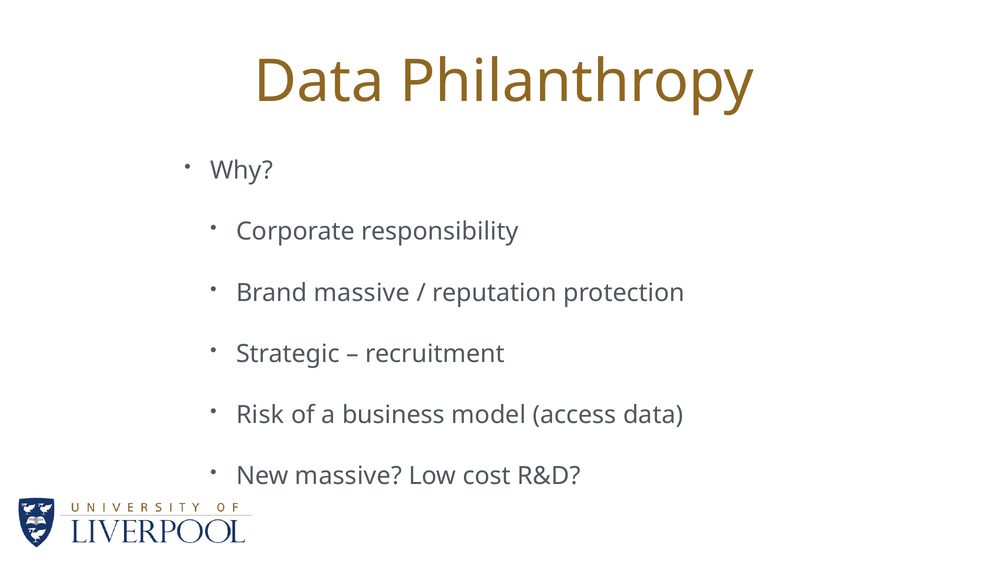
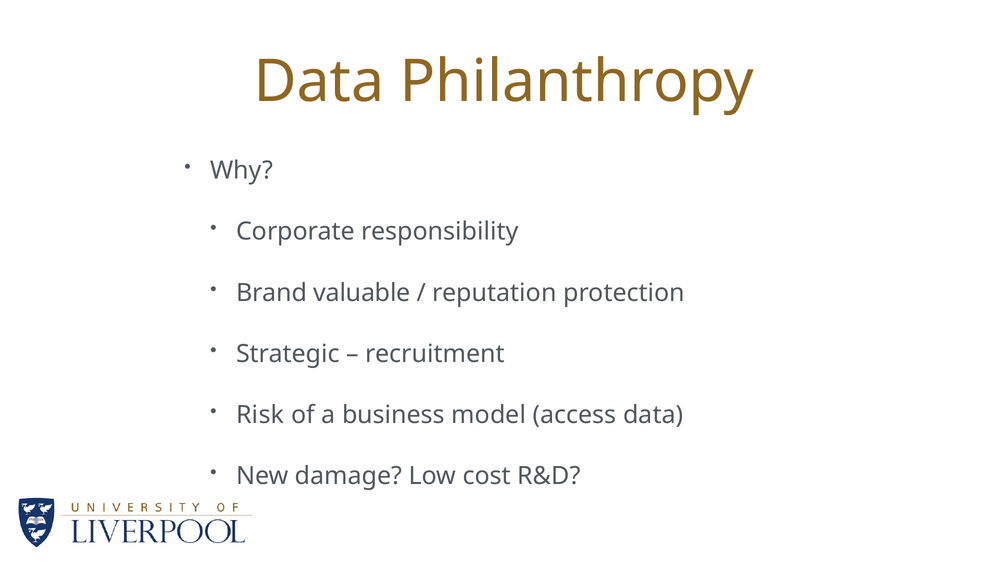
Brand massive: massive -> valuable
New massive: massive -> damage
